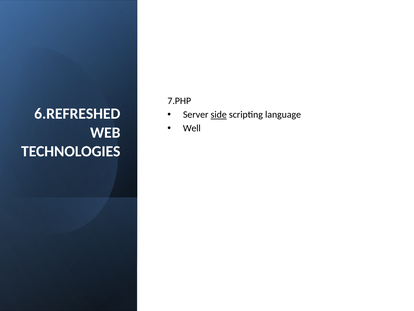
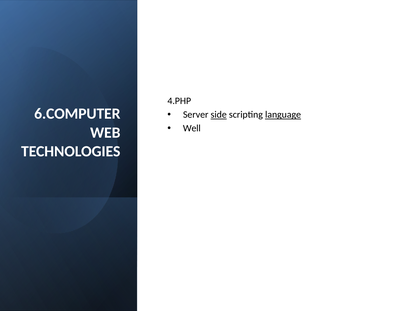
7.PHP: 7.PHP -> 4.PHP
6.REFRESHED: 6.REFRESHED -> 6.COMPUTER
language underline: none -> present
